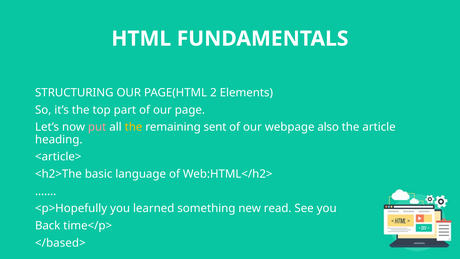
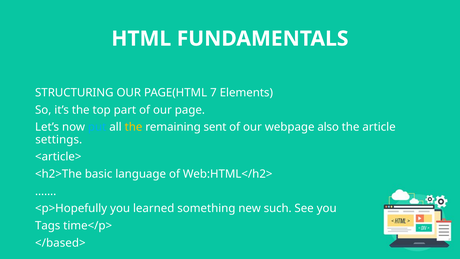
2: 2 -> 7
put colour: pink -> light blue
heading: heading -> settings
read: read -> such
Back: Back -> Tags
